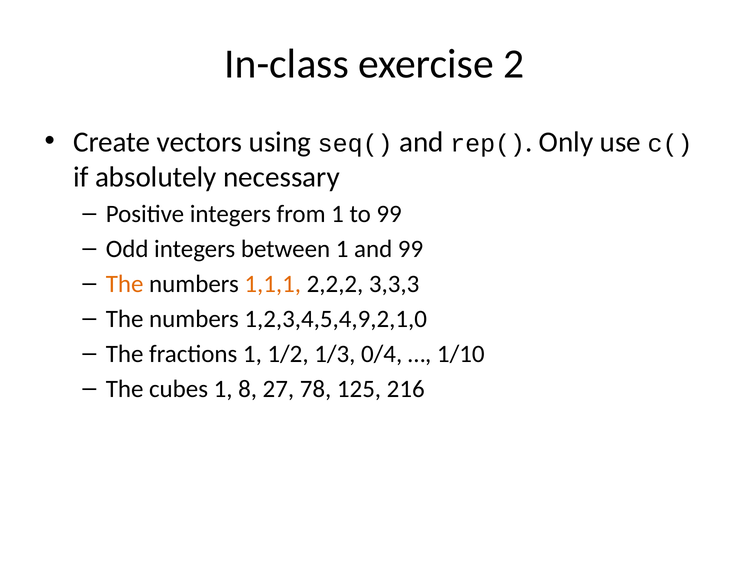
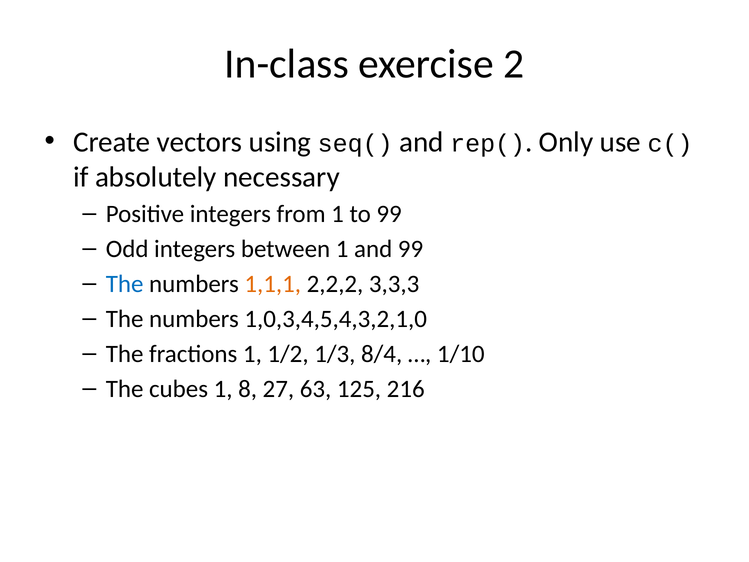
The at (125, 284) colour: orange -> blue
1,2,3,4,5,4,9,2,1,0: 1,2,3,4,5,4,9,2,1,0 -> 1,0,3,4,5,4,3,2,1,0
0/4: 0/4 -> 8/4
78: 78 -> 63
